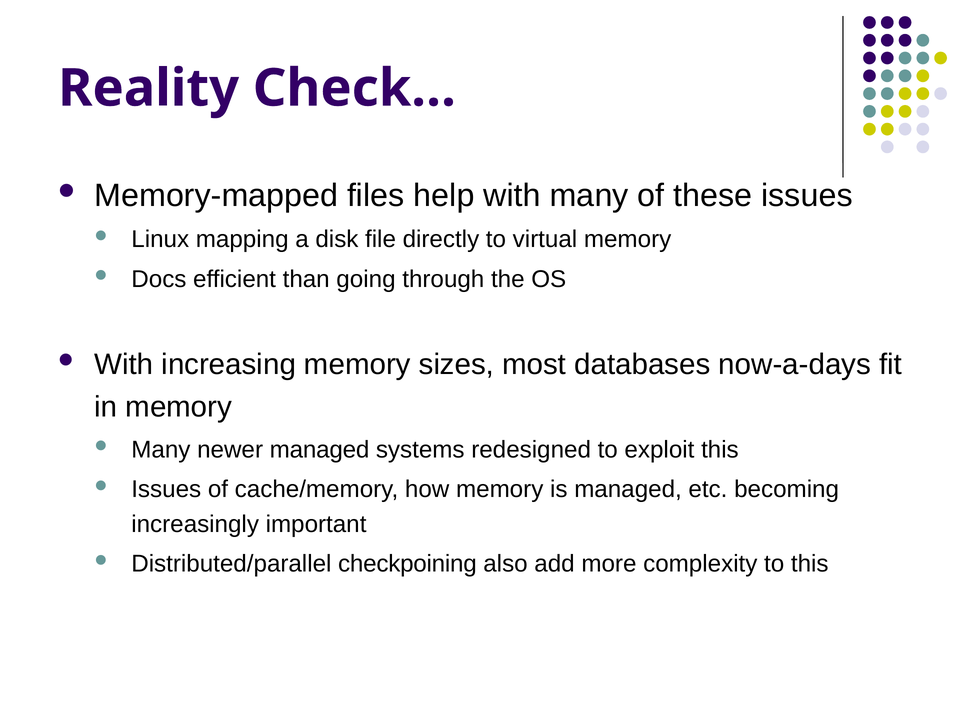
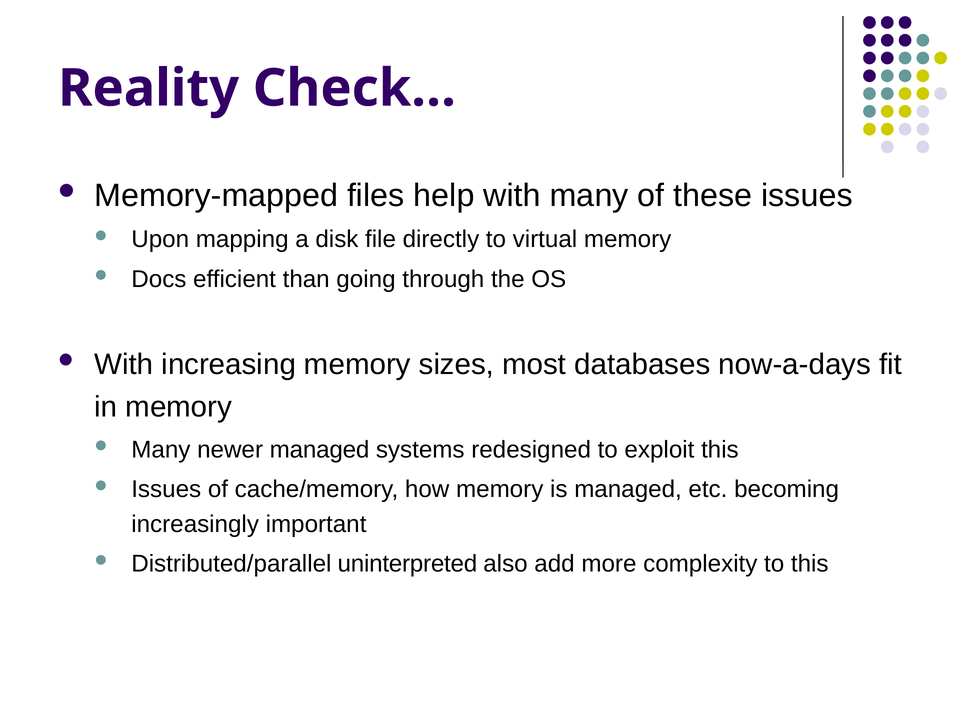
Linux: Linux -> Upon
checkpoining: checkpoining -> uninterpreted
